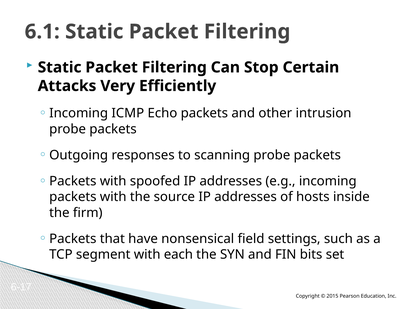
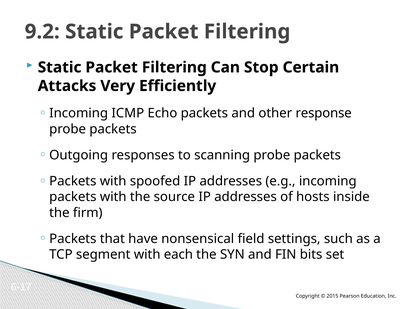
6.1: 6.1 -> 9.2
intrusion: intrusion -> response
